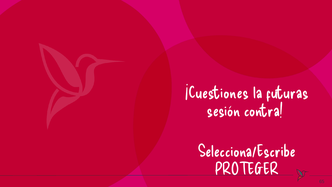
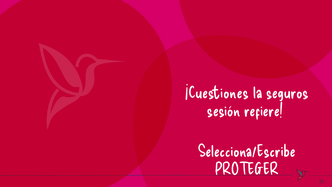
futuras: futuras -> seguros
contra: contra -> refiere
